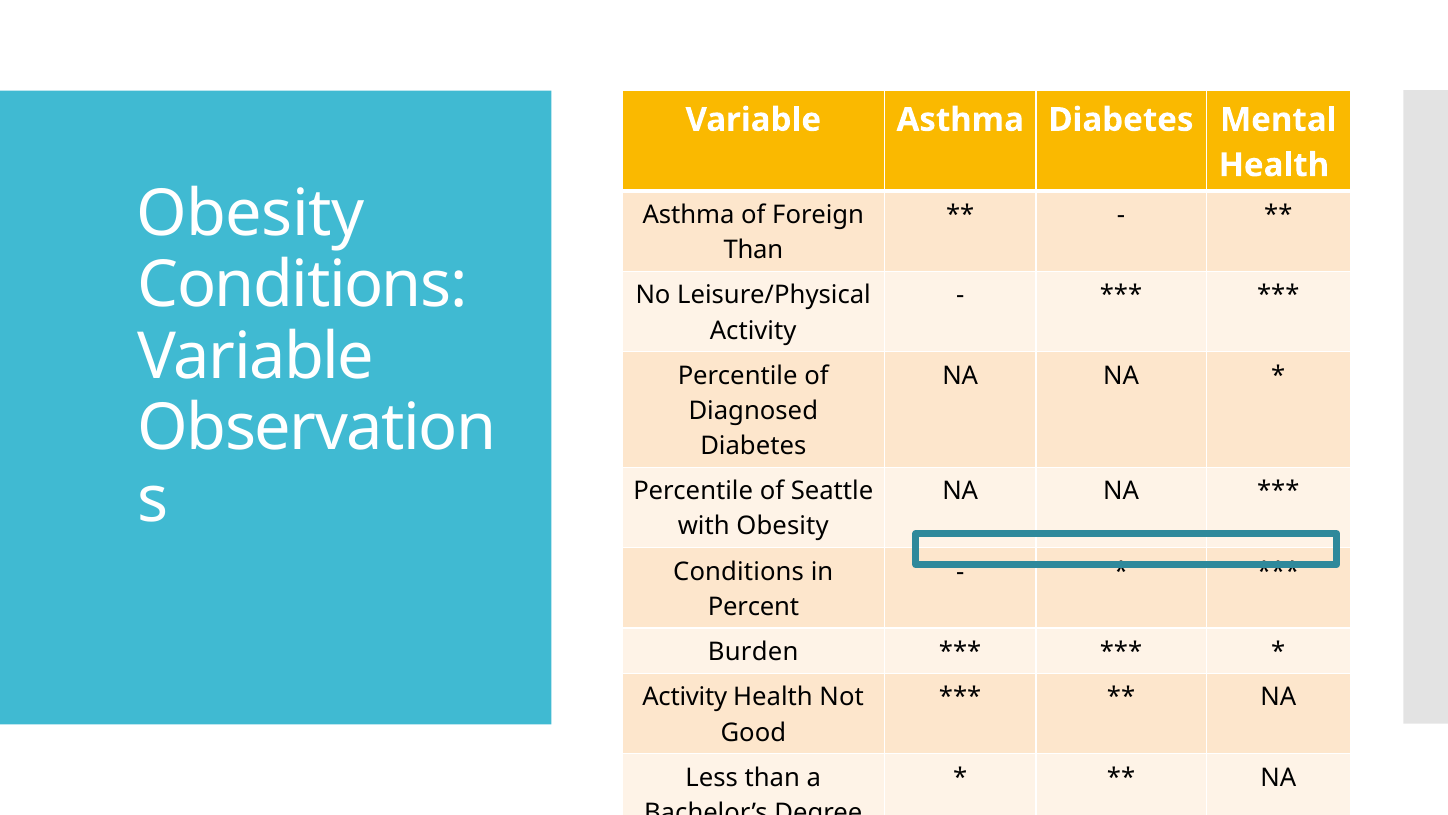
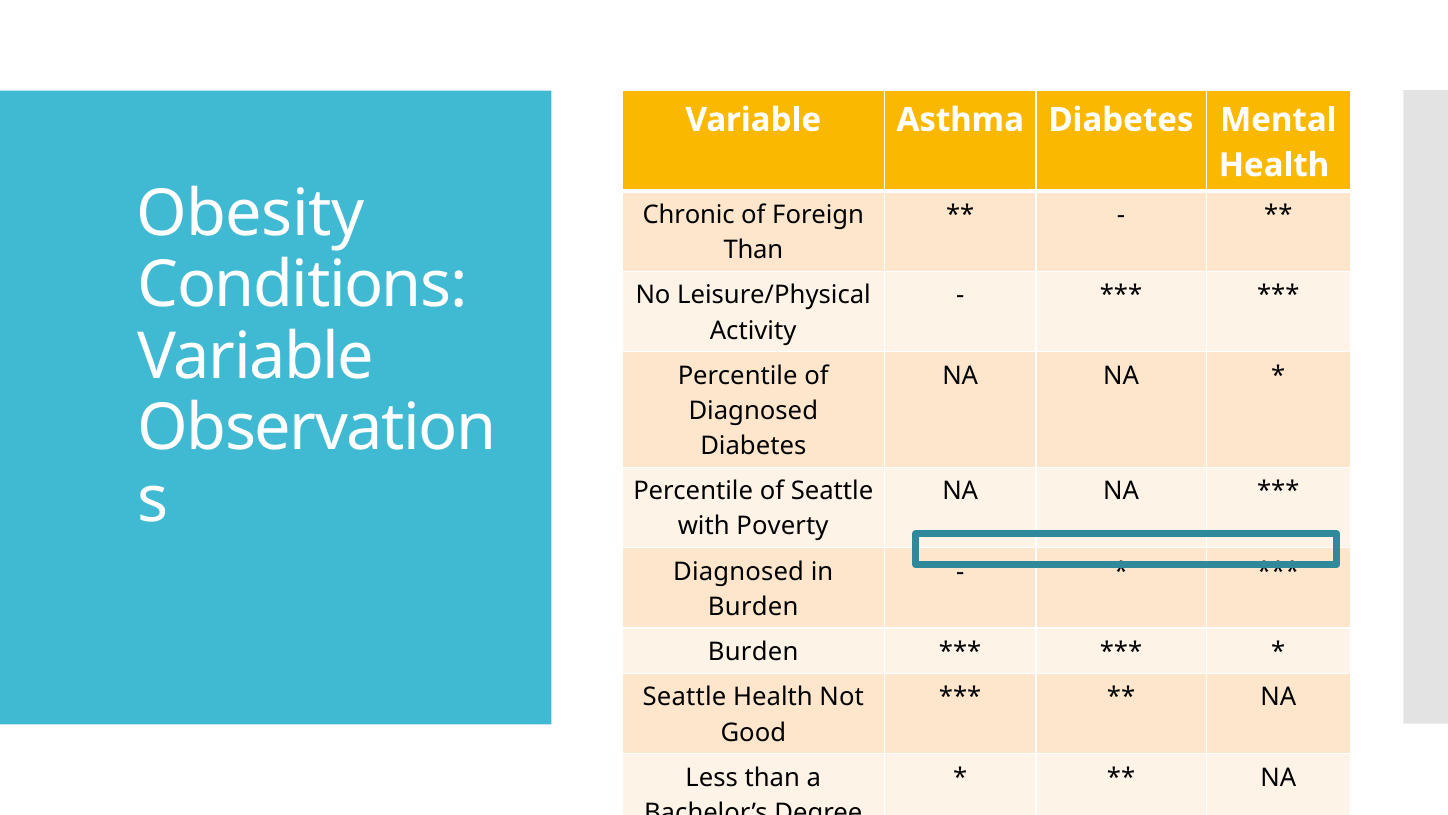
Asthma at (689, 215): Asthma -> Chronic
with Obesity: Obesity -> Poverty
Conditions at (739, 571): Conditions -> Diagnosed
Percent at (753, 607): Percent -> Burden
Activity at (685, 697): Activity -> Seattle
